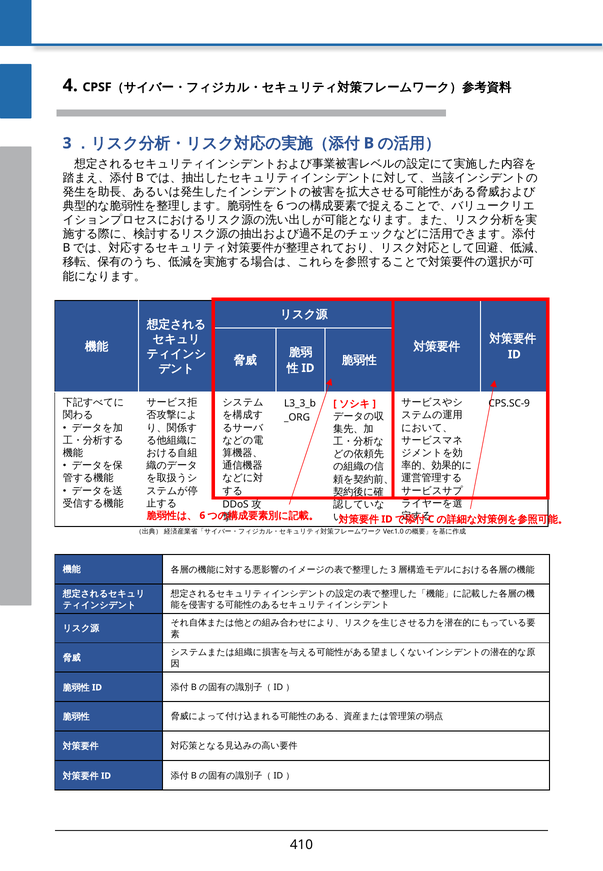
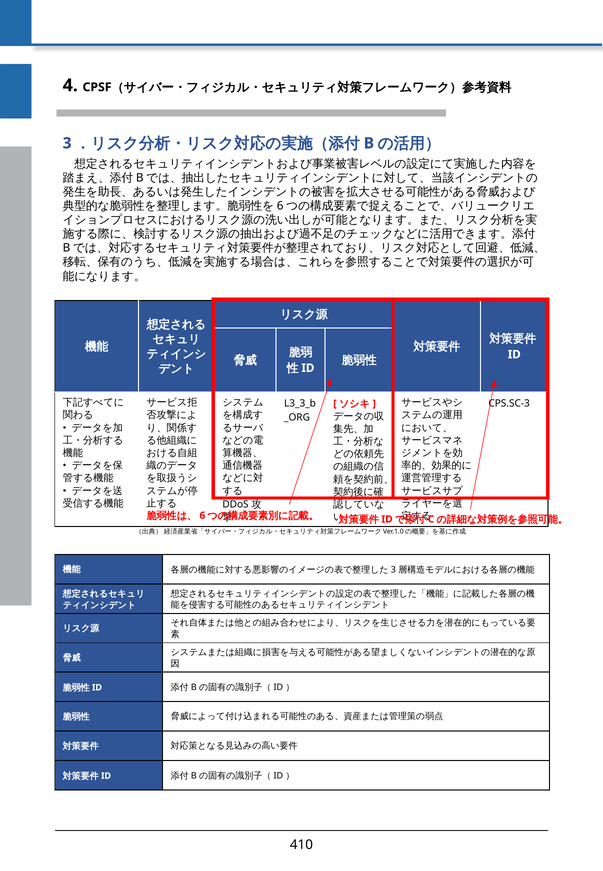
CPS.SC-9: CPS.SC-9 -> CPS.SC-3
